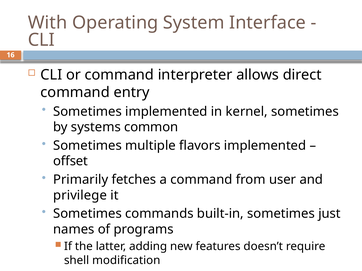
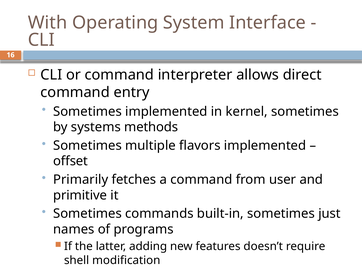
common: common -> methods
privilege: privilege -> primitive
